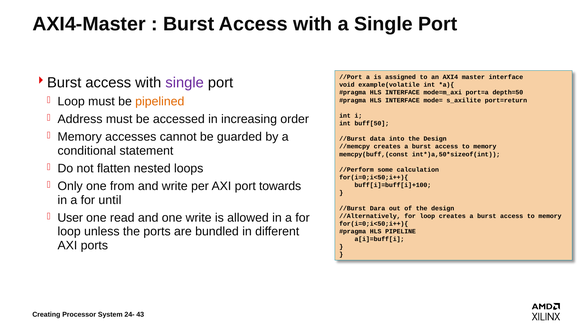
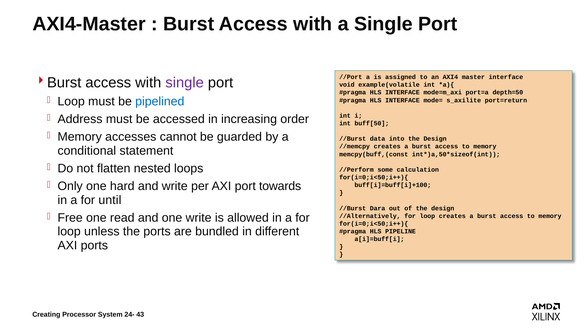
pipelined colour: orange -> blue
from: from -> hard
User: User -> Free
